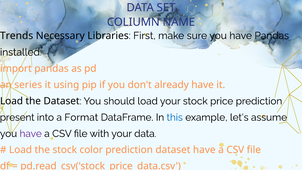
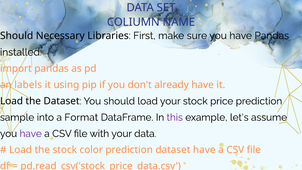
Trends at (17, 36): Trends -> Should
series: series -> labels
present: present -> sample
this colour: blue -> purple
